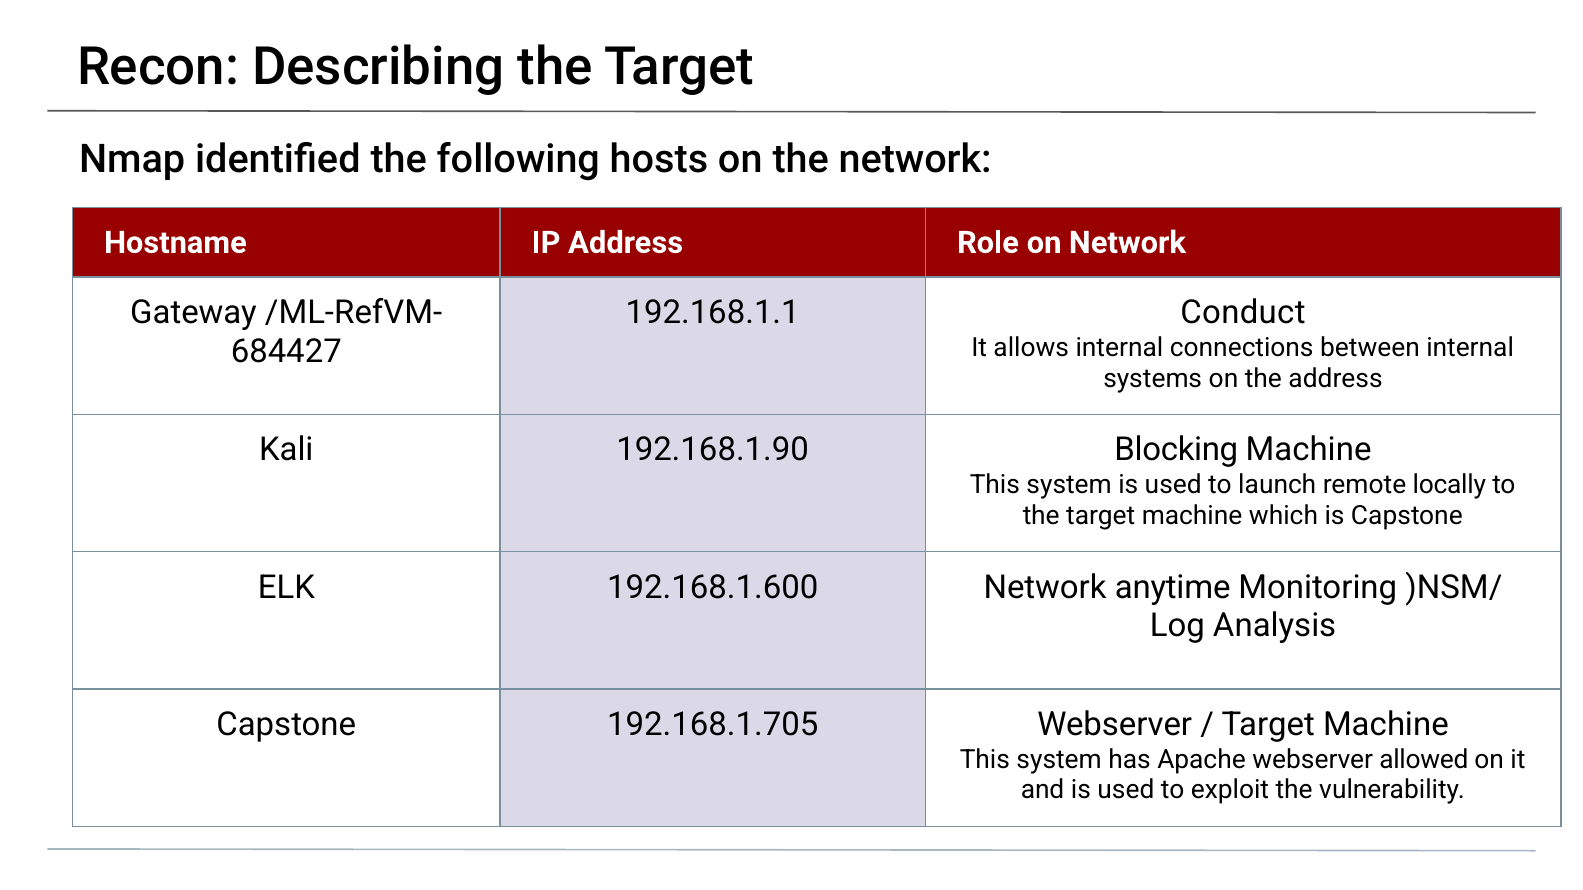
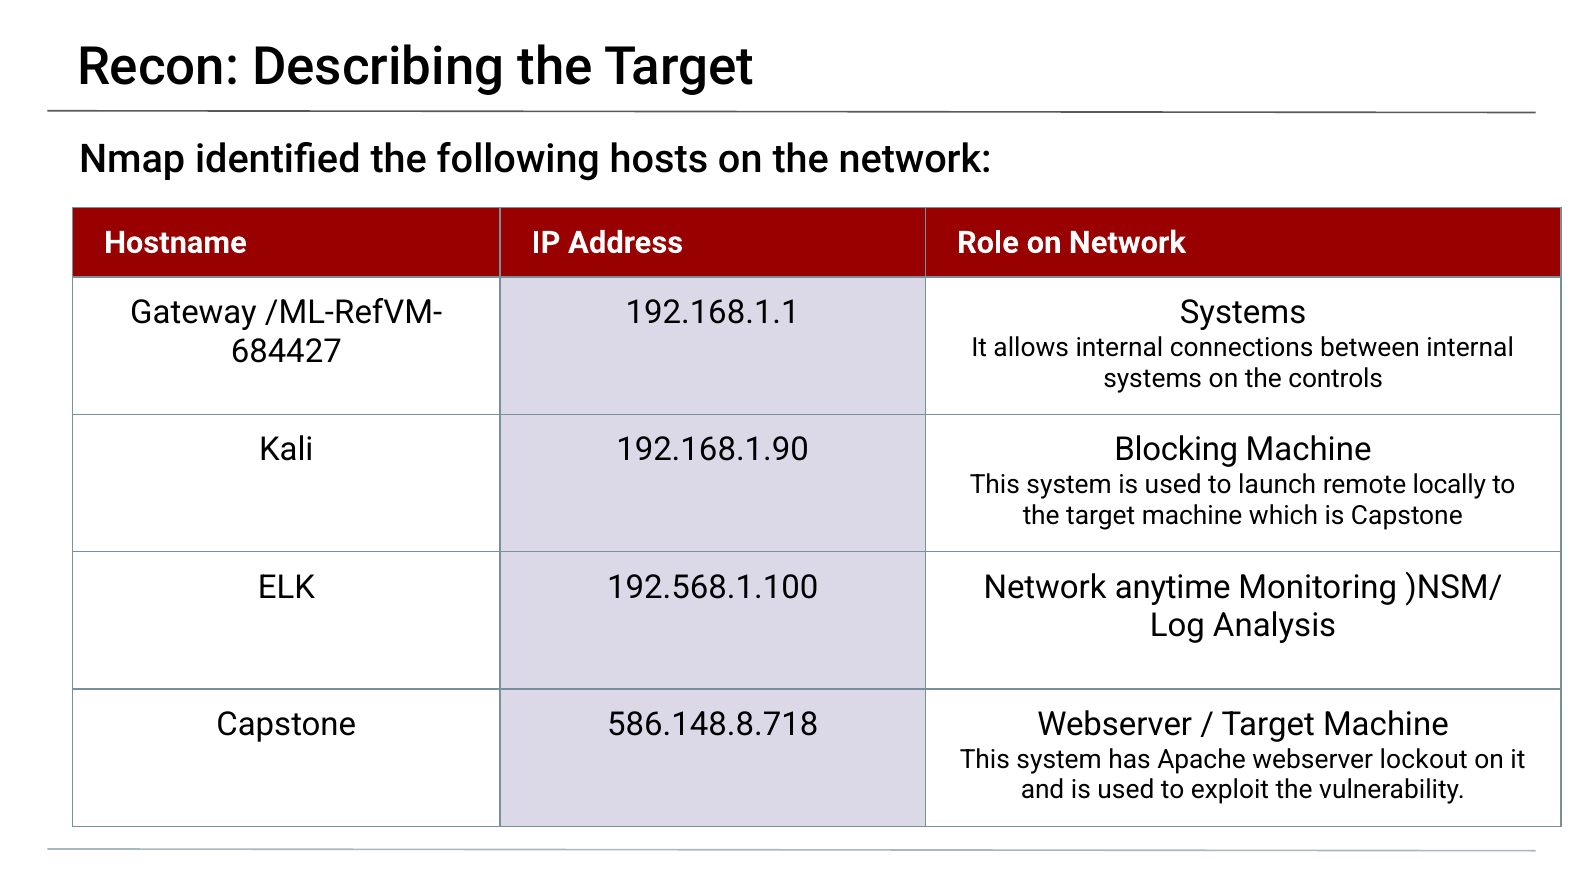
192.168.1.1 Conduct: Conduct -> Systems
the address: address -> controls
192.168.1.600: 192.168.1.600 -> 192.568.1.100
192.168.1.705: 192.168.1.705 -> 586.148.8.718
allowed: allowed -> lockout
